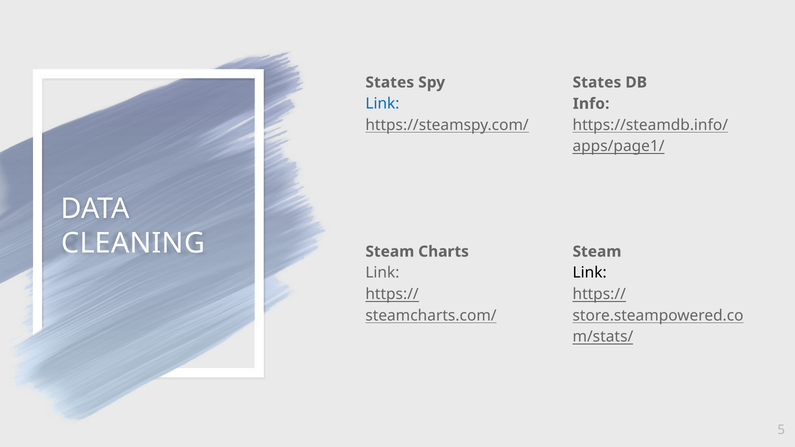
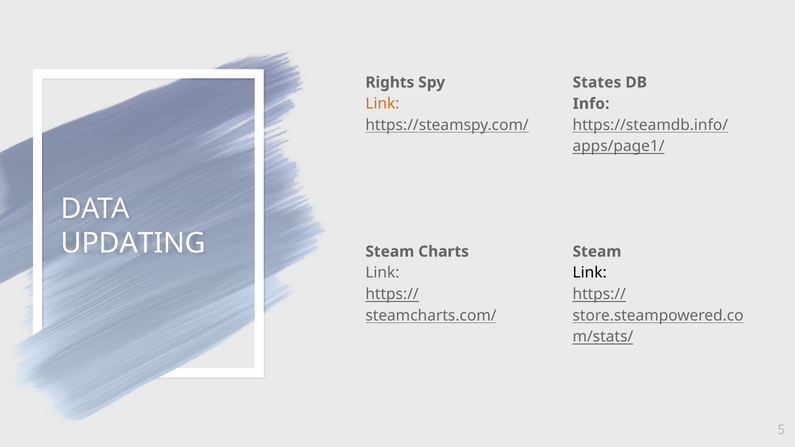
States at (390, 82): States -> Rights
Link at (382, 104) colour: blue -> orange
CLEANING: CLEANING -> UPDATING
